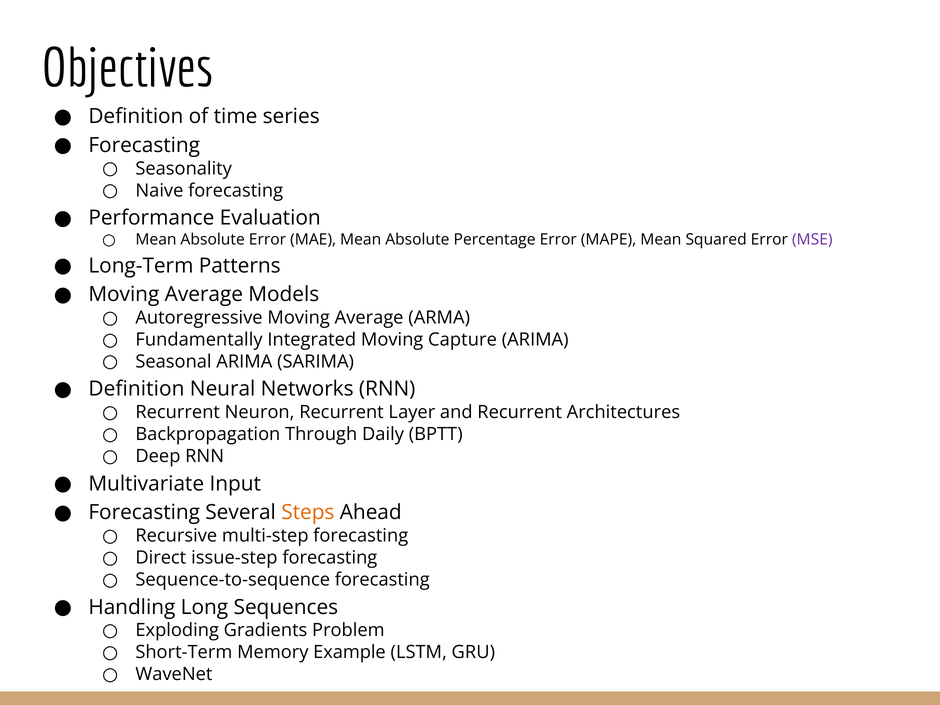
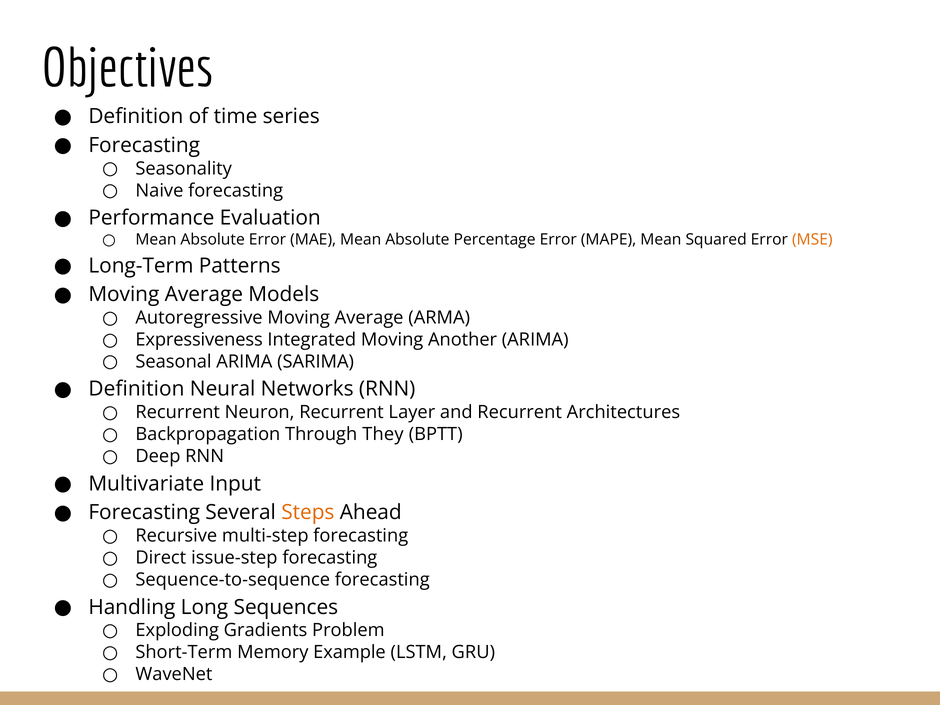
MSE colour: purple -> orange
Fundamentally: Fundamentally -> Expressiveness
Capture: Capture -> Another
Daily: Daily -> They
